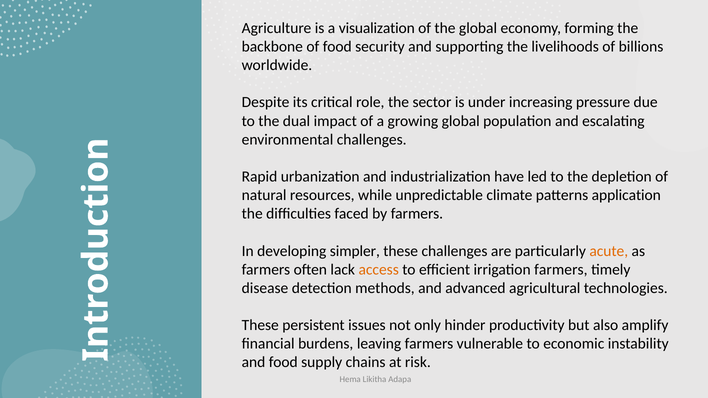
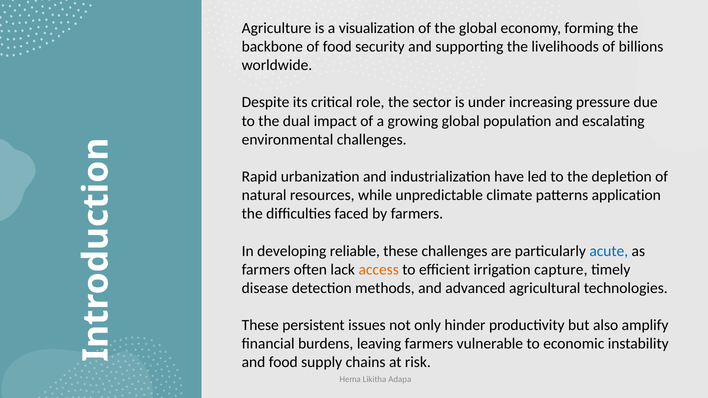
simpler: simpler -> reliable
acute colour: orange -> blue
irrigation farmers: farmers -> capture
